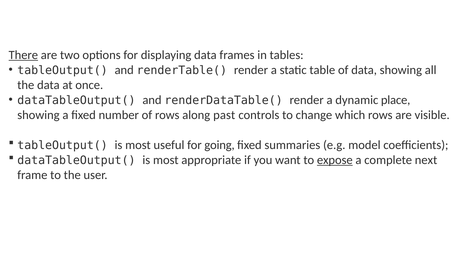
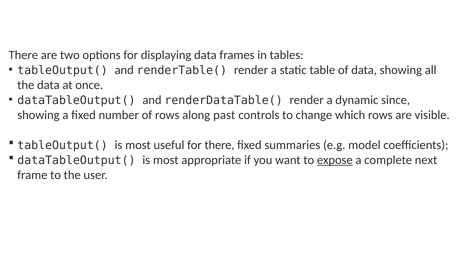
There at (23, 55) underline: present -> none
place: place -> since
for going: going -> there
